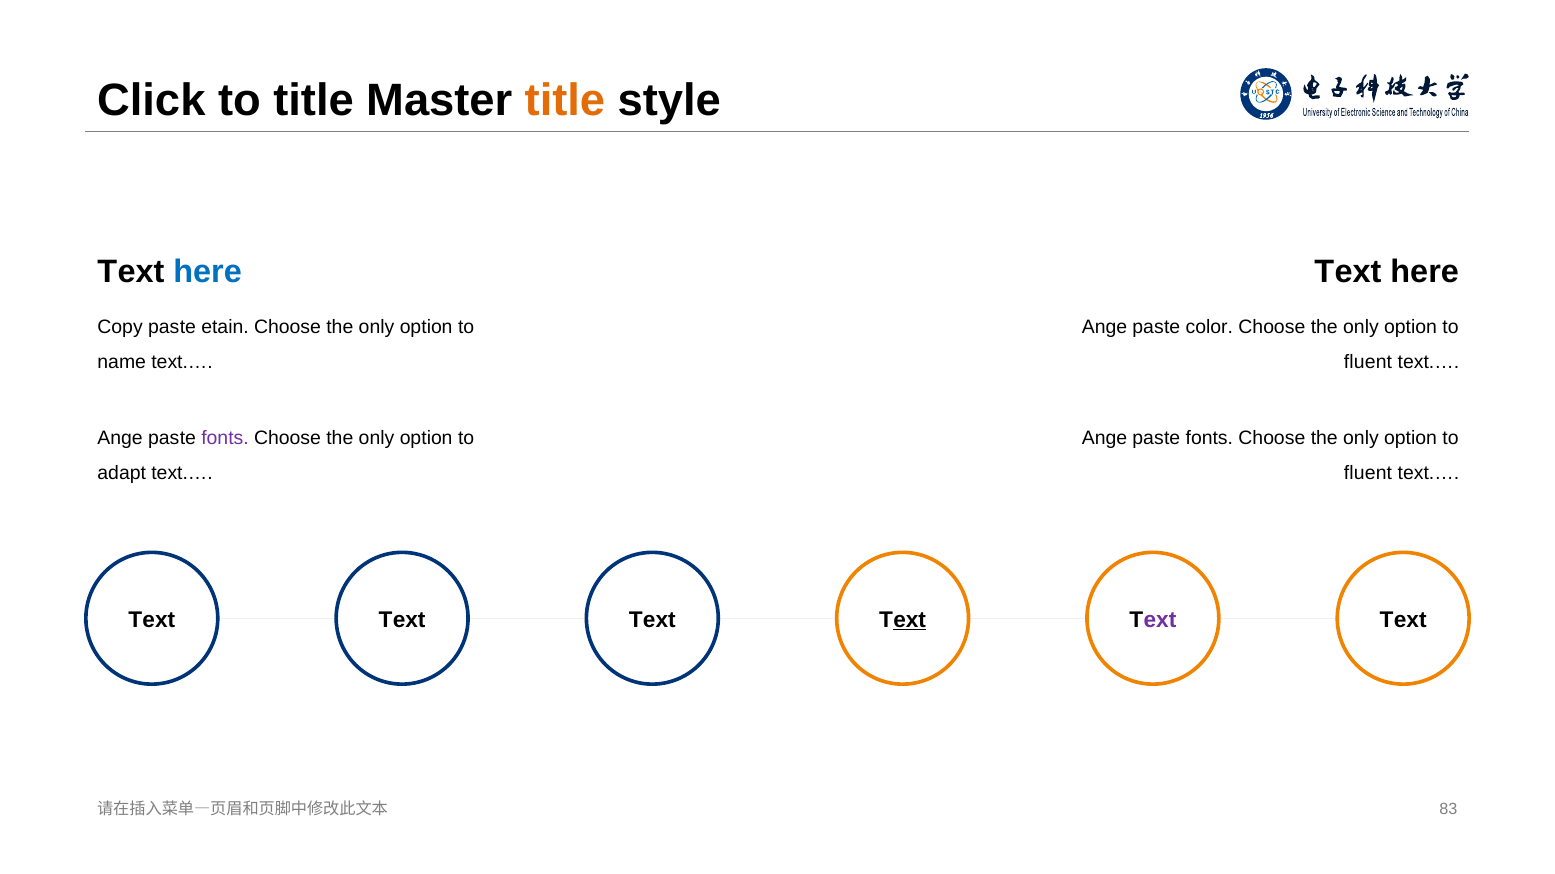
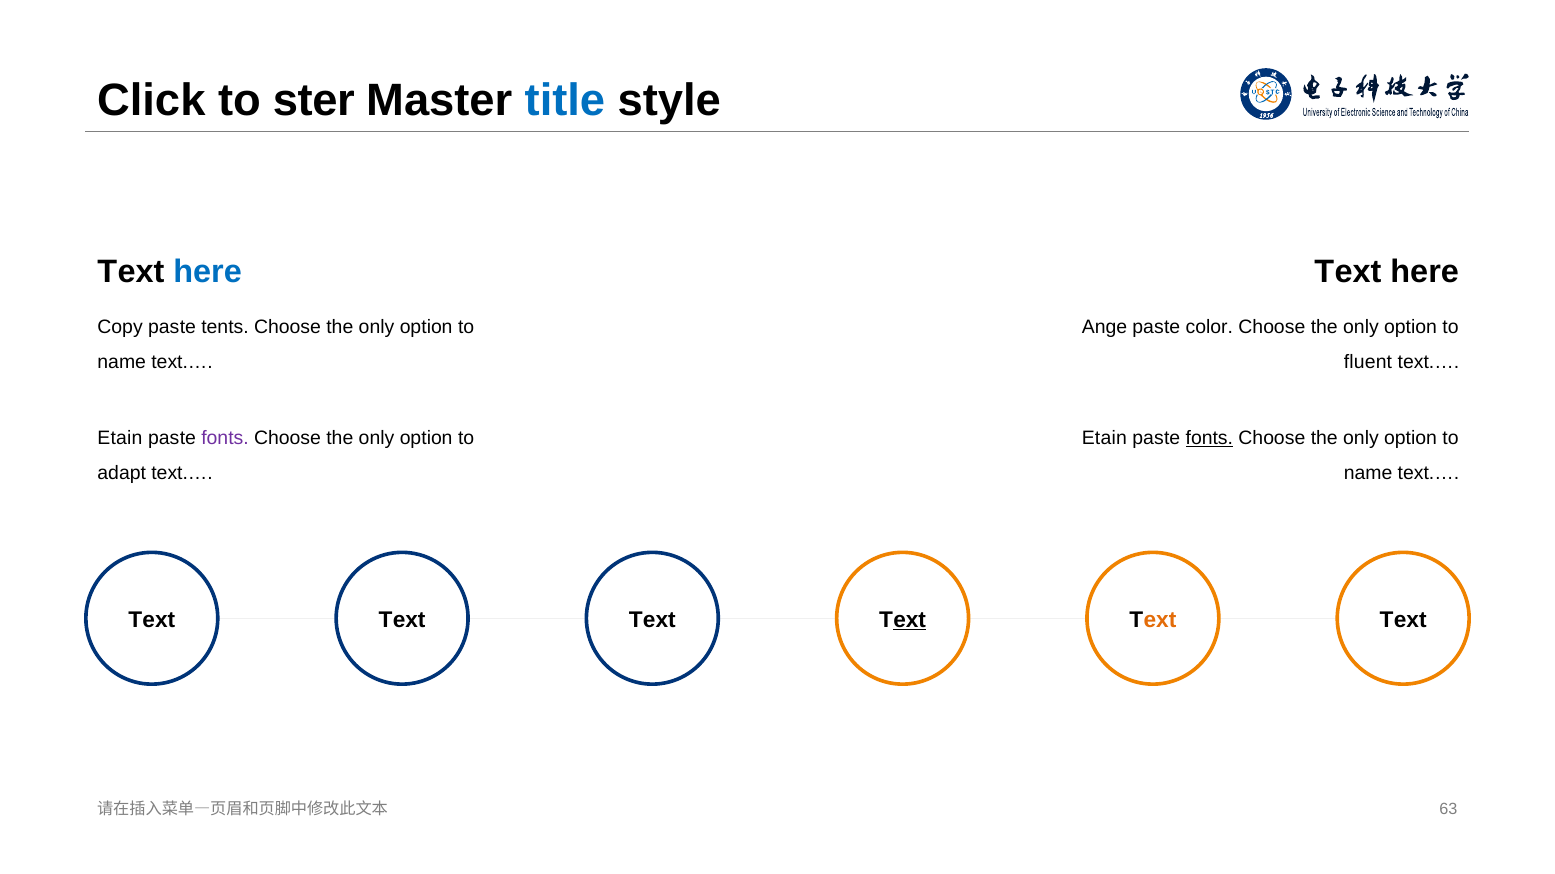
to title: title -> ster
title at (565, 101) colour: orange -> blue
etain: etain -> tents
Ange at (120, 438): Ange -> Etain
Ange at (1104, 438): Ange -> Etain
fonts at (1209, 438) underline: none -> present
fluent at (1368, 473): fluent -> name
ext at (1160, 620) colour: purple -> orange
83: 83 -> 63
